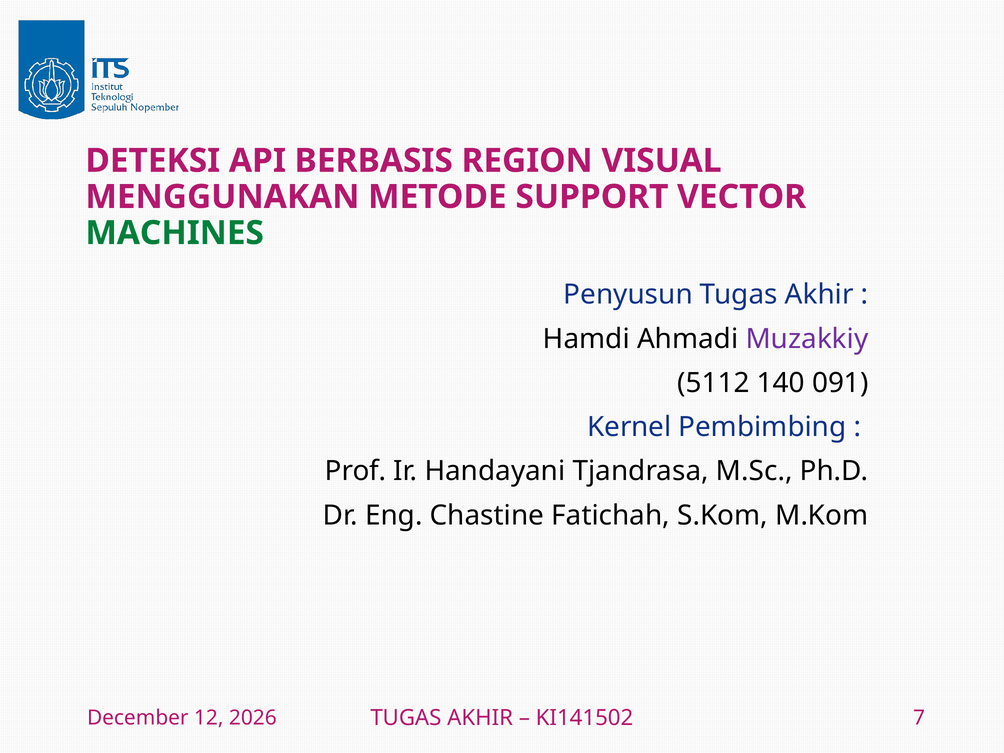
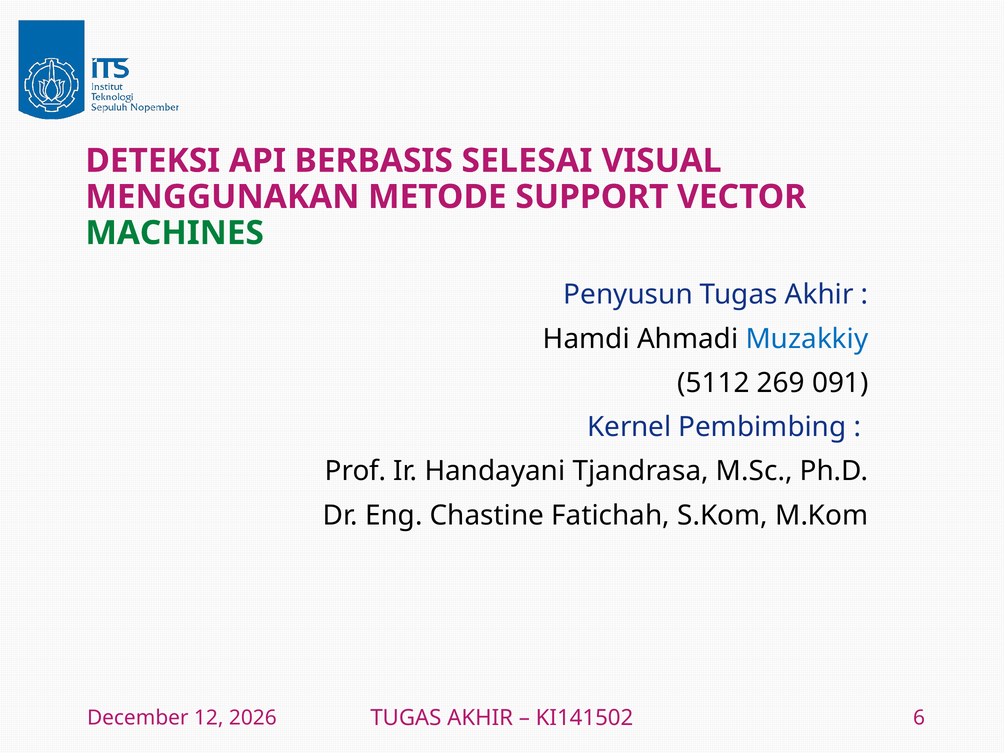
REGION: REGION -> SELESAI
Muzakkiy colour: purple -> blue
140: 140 -> 269
7: 7 -> 6
